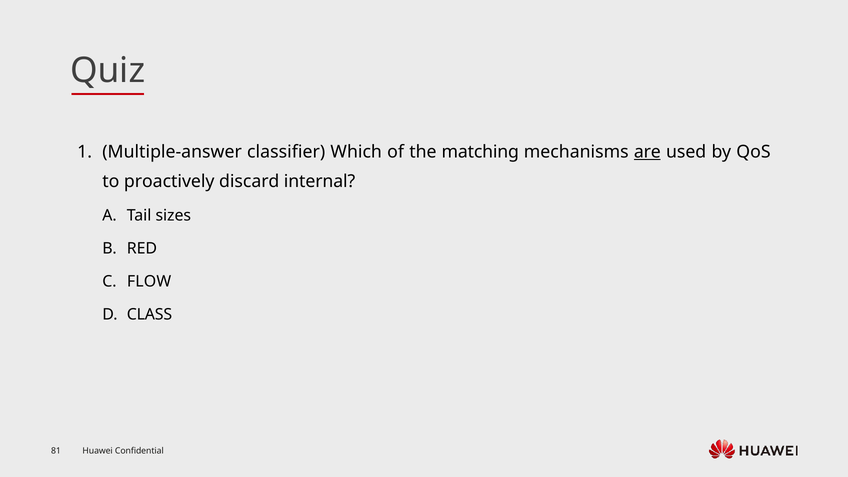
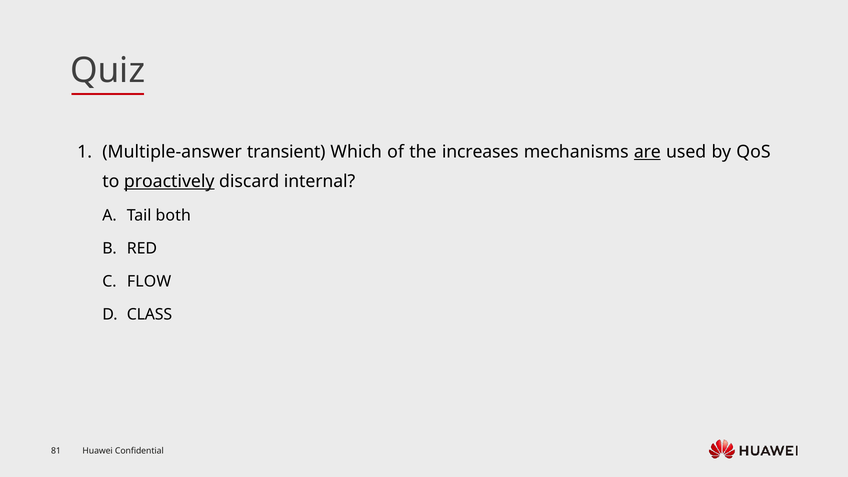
classifier: classifier -> transient
matching: matching -> increases
proactively underline: none -> present
sizes: sizes -> both
